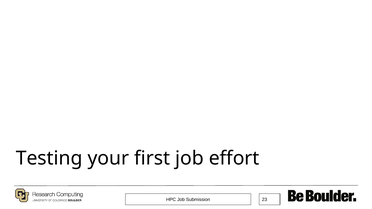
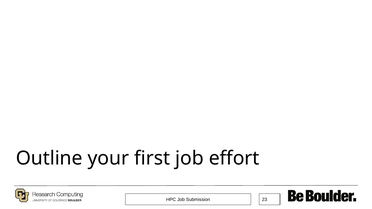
Testing: Testing -> Outline
